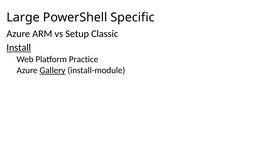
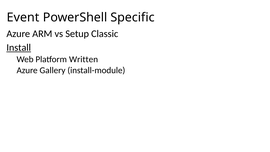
Large: Large -> Event
Practice: Practice -> Written
Gallery underline: present -> none
